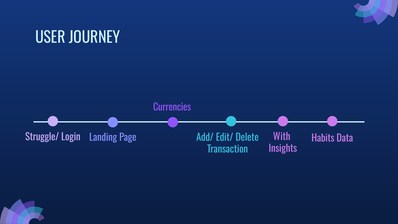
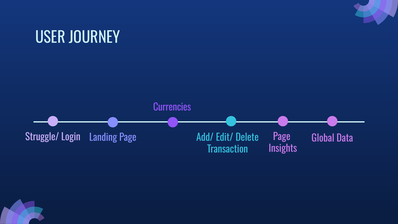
With at (282, 137): With -> Page
Habits: Habits -> Global
